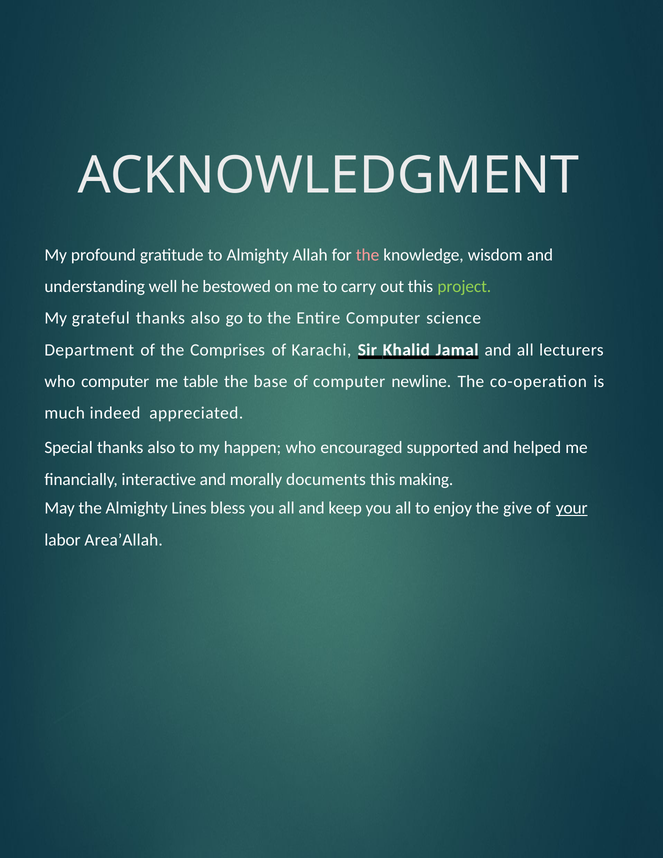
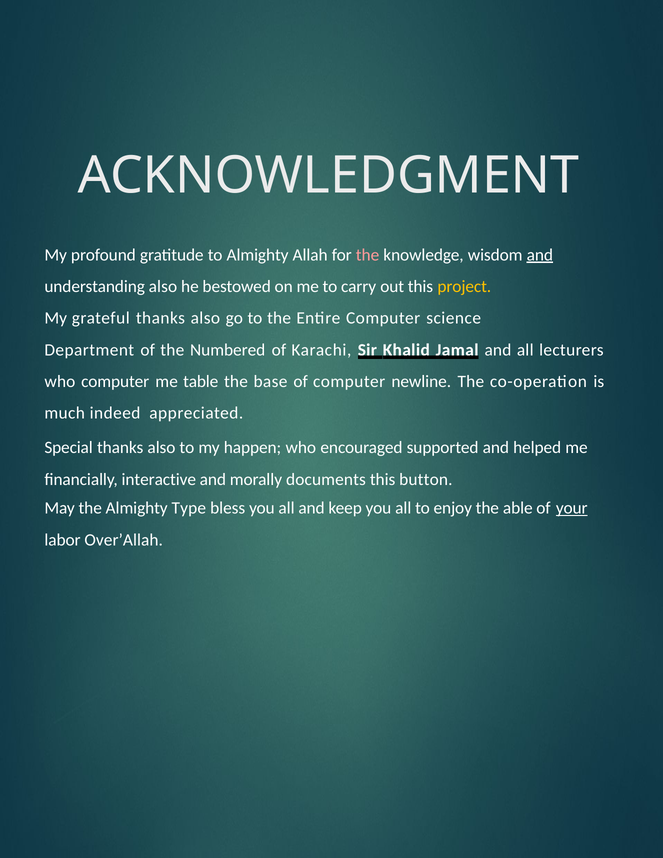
and at (540, 255) underline: none -> present
understanding well: well -> also
project colour: light green -> yellow
Comprises: Comprises -> Numbered
making: making -> button
Lines: Lines -> Type
give: give -> able
Area’Allah: Area’Allah -> Over’Allah
